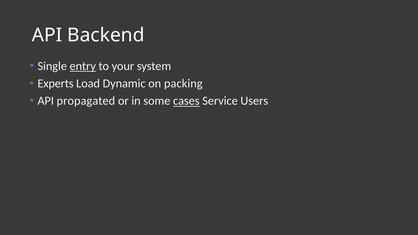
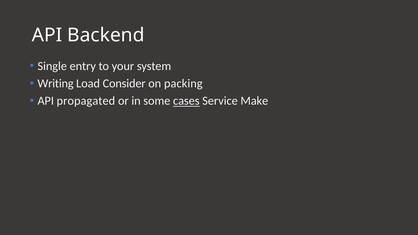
entry underline: present -> none
Experts: Experts -> Writing
Dynamic: Dynamic -> Consider
Users: Users -> Make
